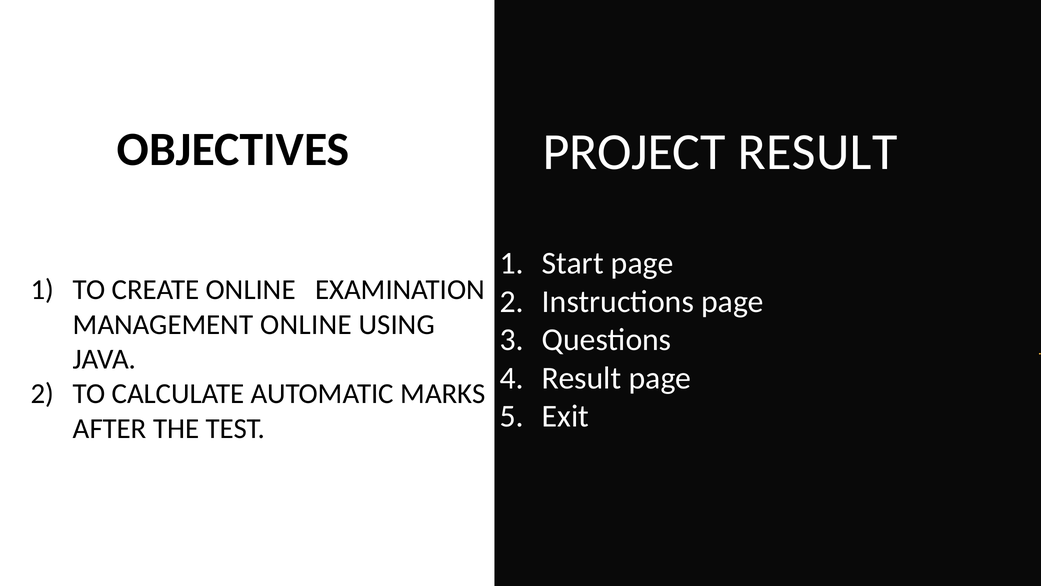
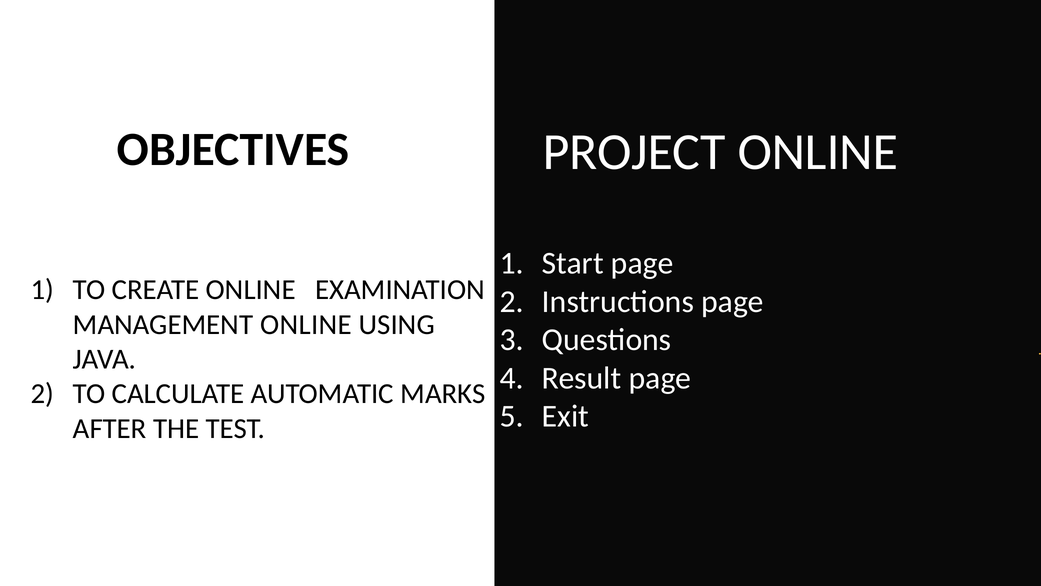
PROJECT RESULT: RESULT -> ONLINE
